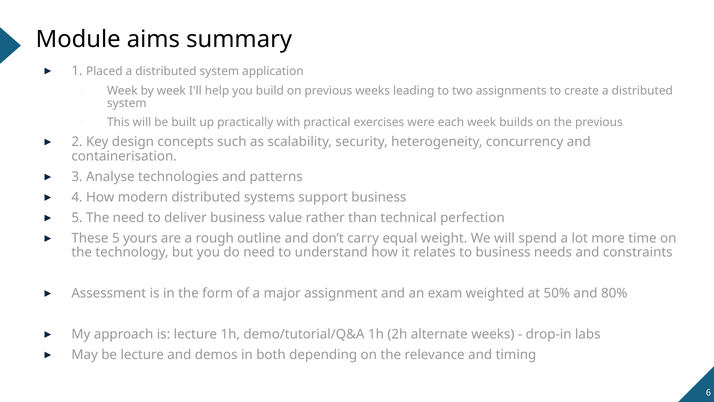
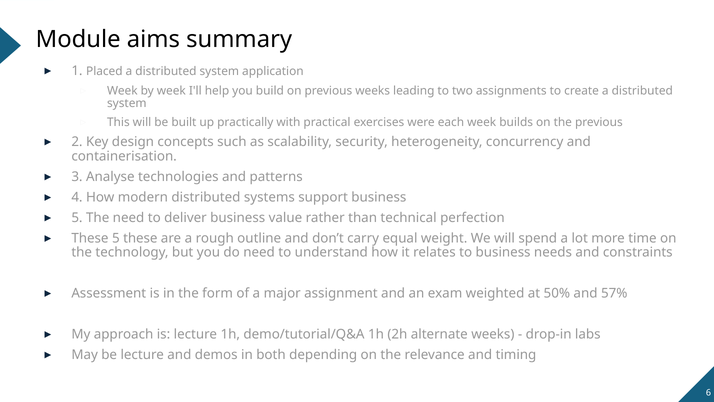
5 yours: yours -> these
80%: 80% -> 57%
